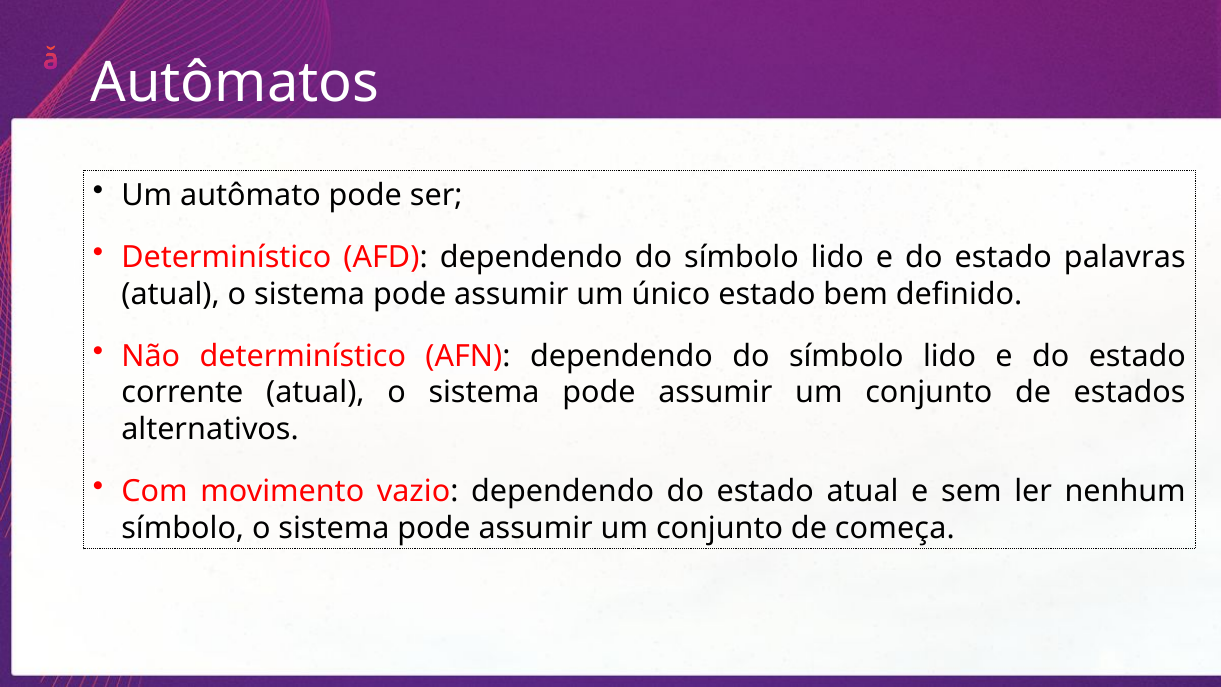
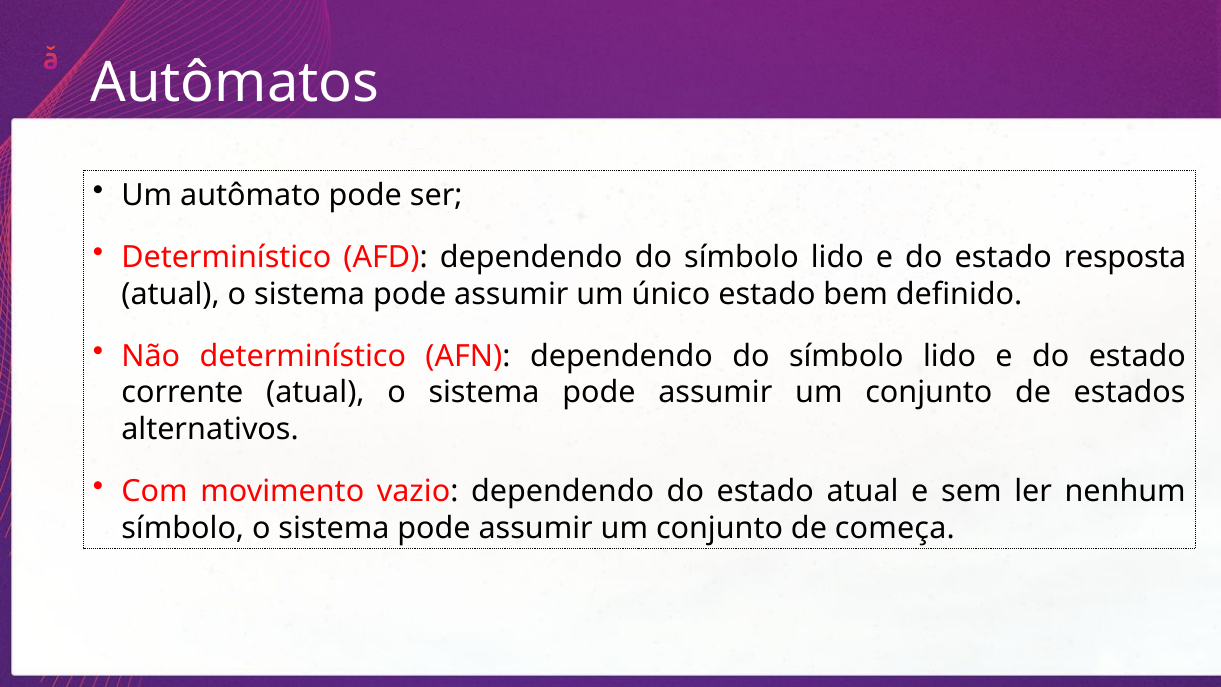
palavras: palavras -> resposta
